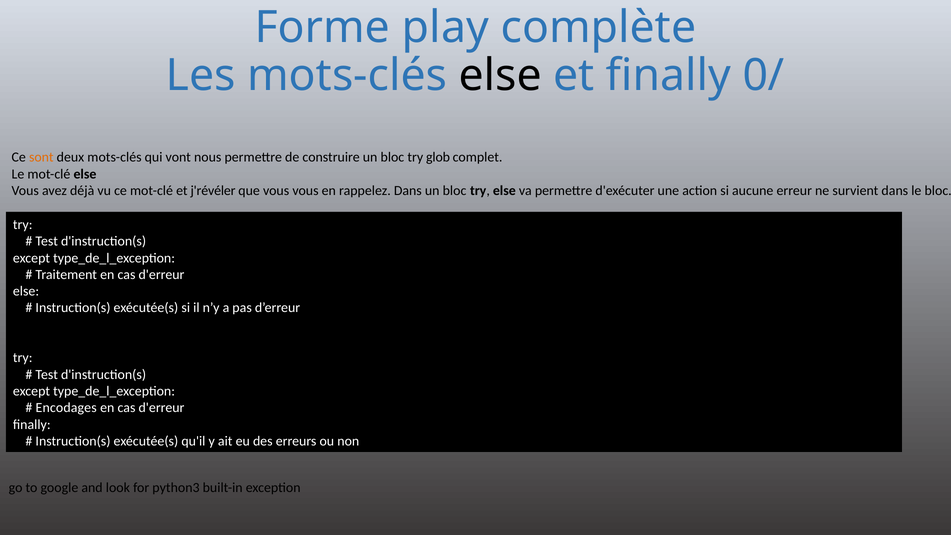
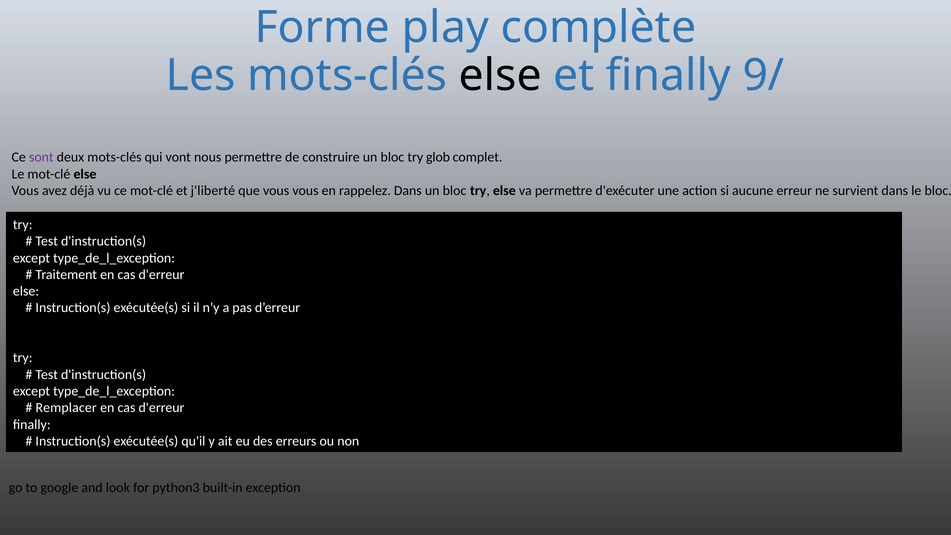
0/: 0/ -> 9/
sont colour: orange -> purple
j'révéler: j'révéler -> j'liberté
Encodages: Encodages -> Remplacer
